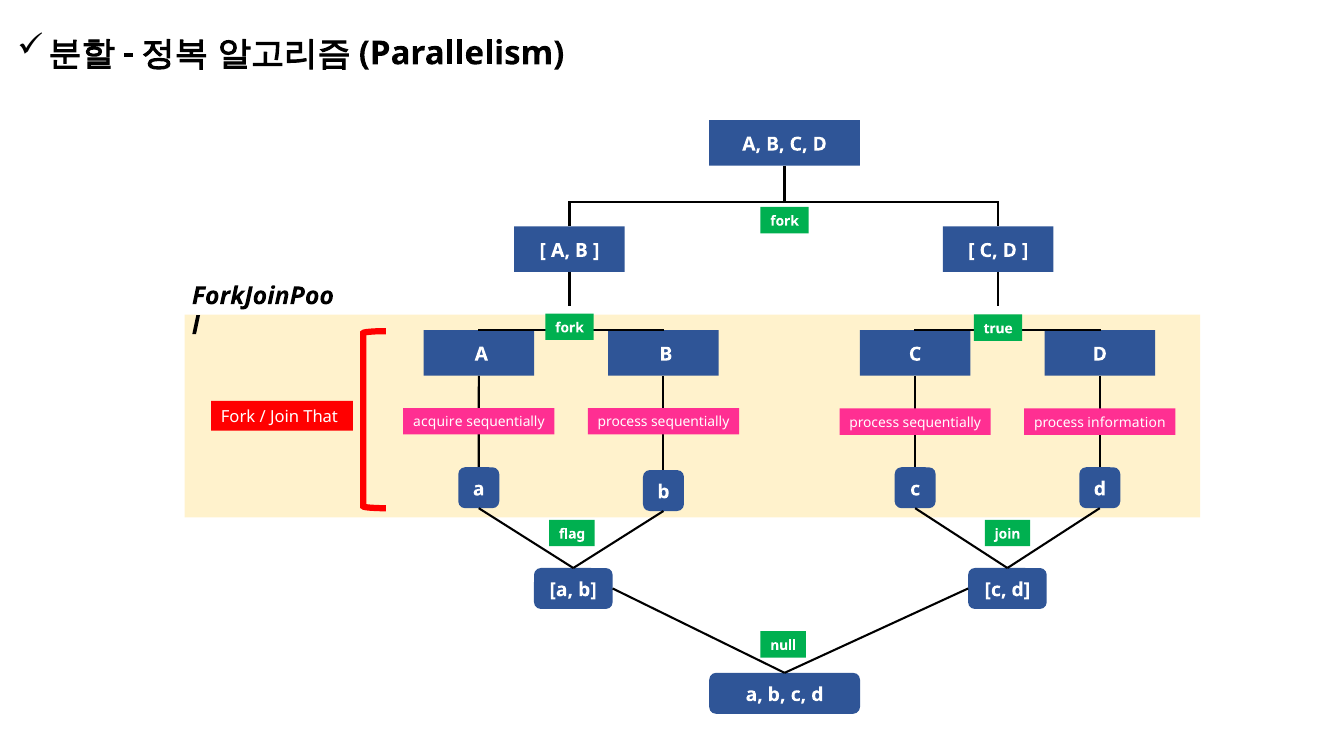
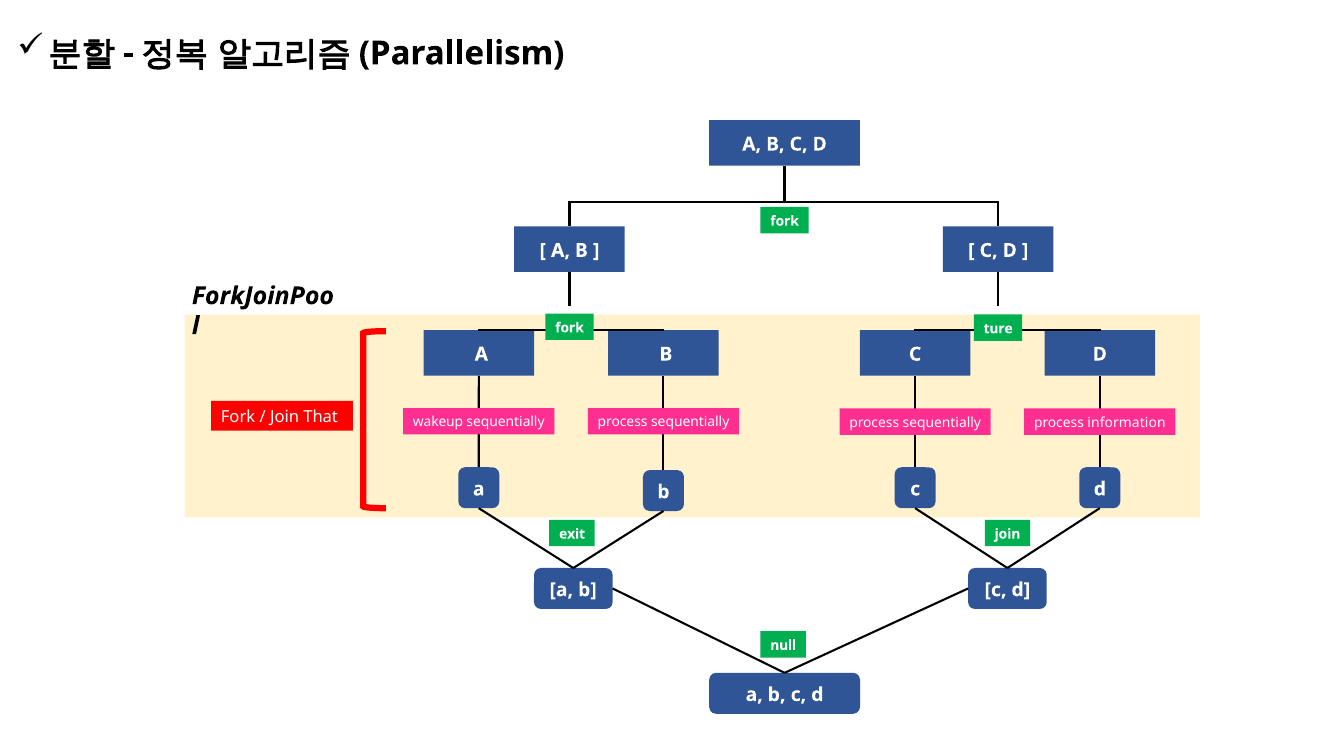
true: true -> ture
acquire: acquire -> wakeup
flag: flag -> exit
